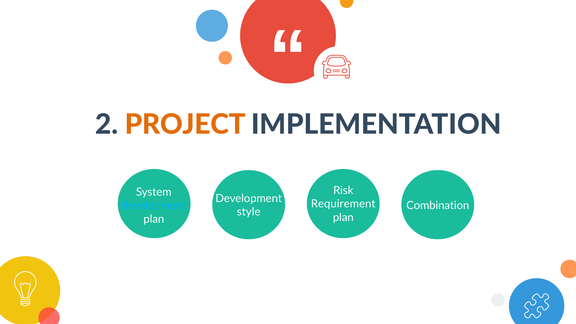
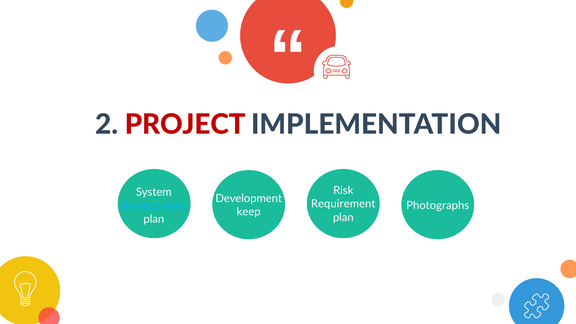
PROJECT colour: orange -> red
Combination: Combination -> Photographs
style: style -> keep
